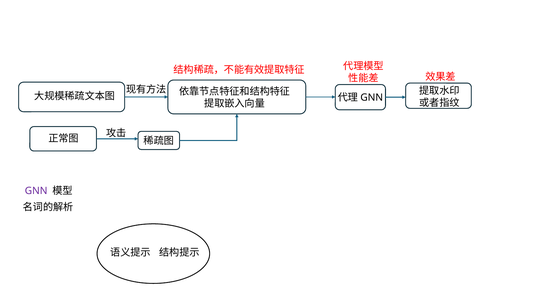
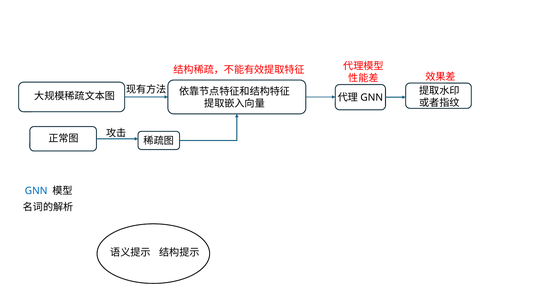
GNN colour: purple -> blue
